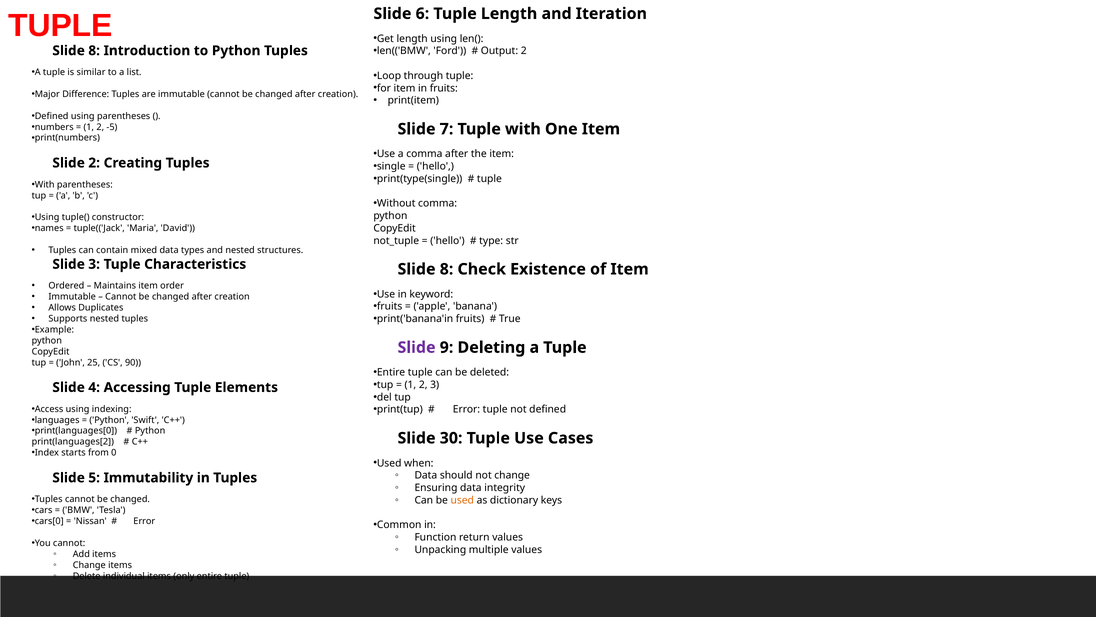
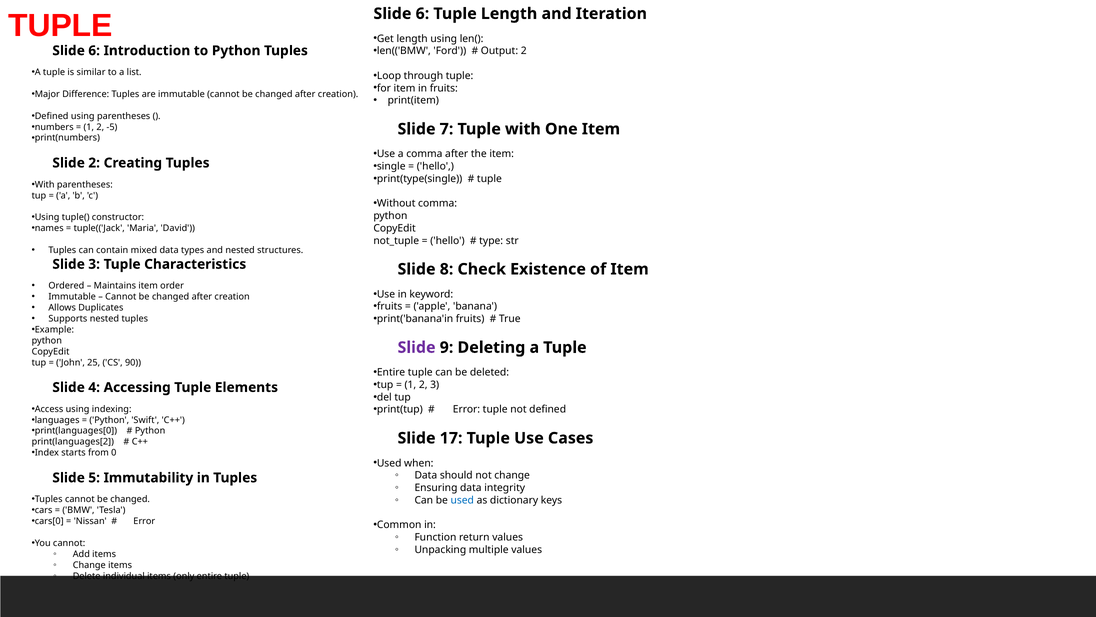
8 at (94, 51): 8 -> 6
30: 30 -> 17
used at (462, 500) colour: orange -> blue
